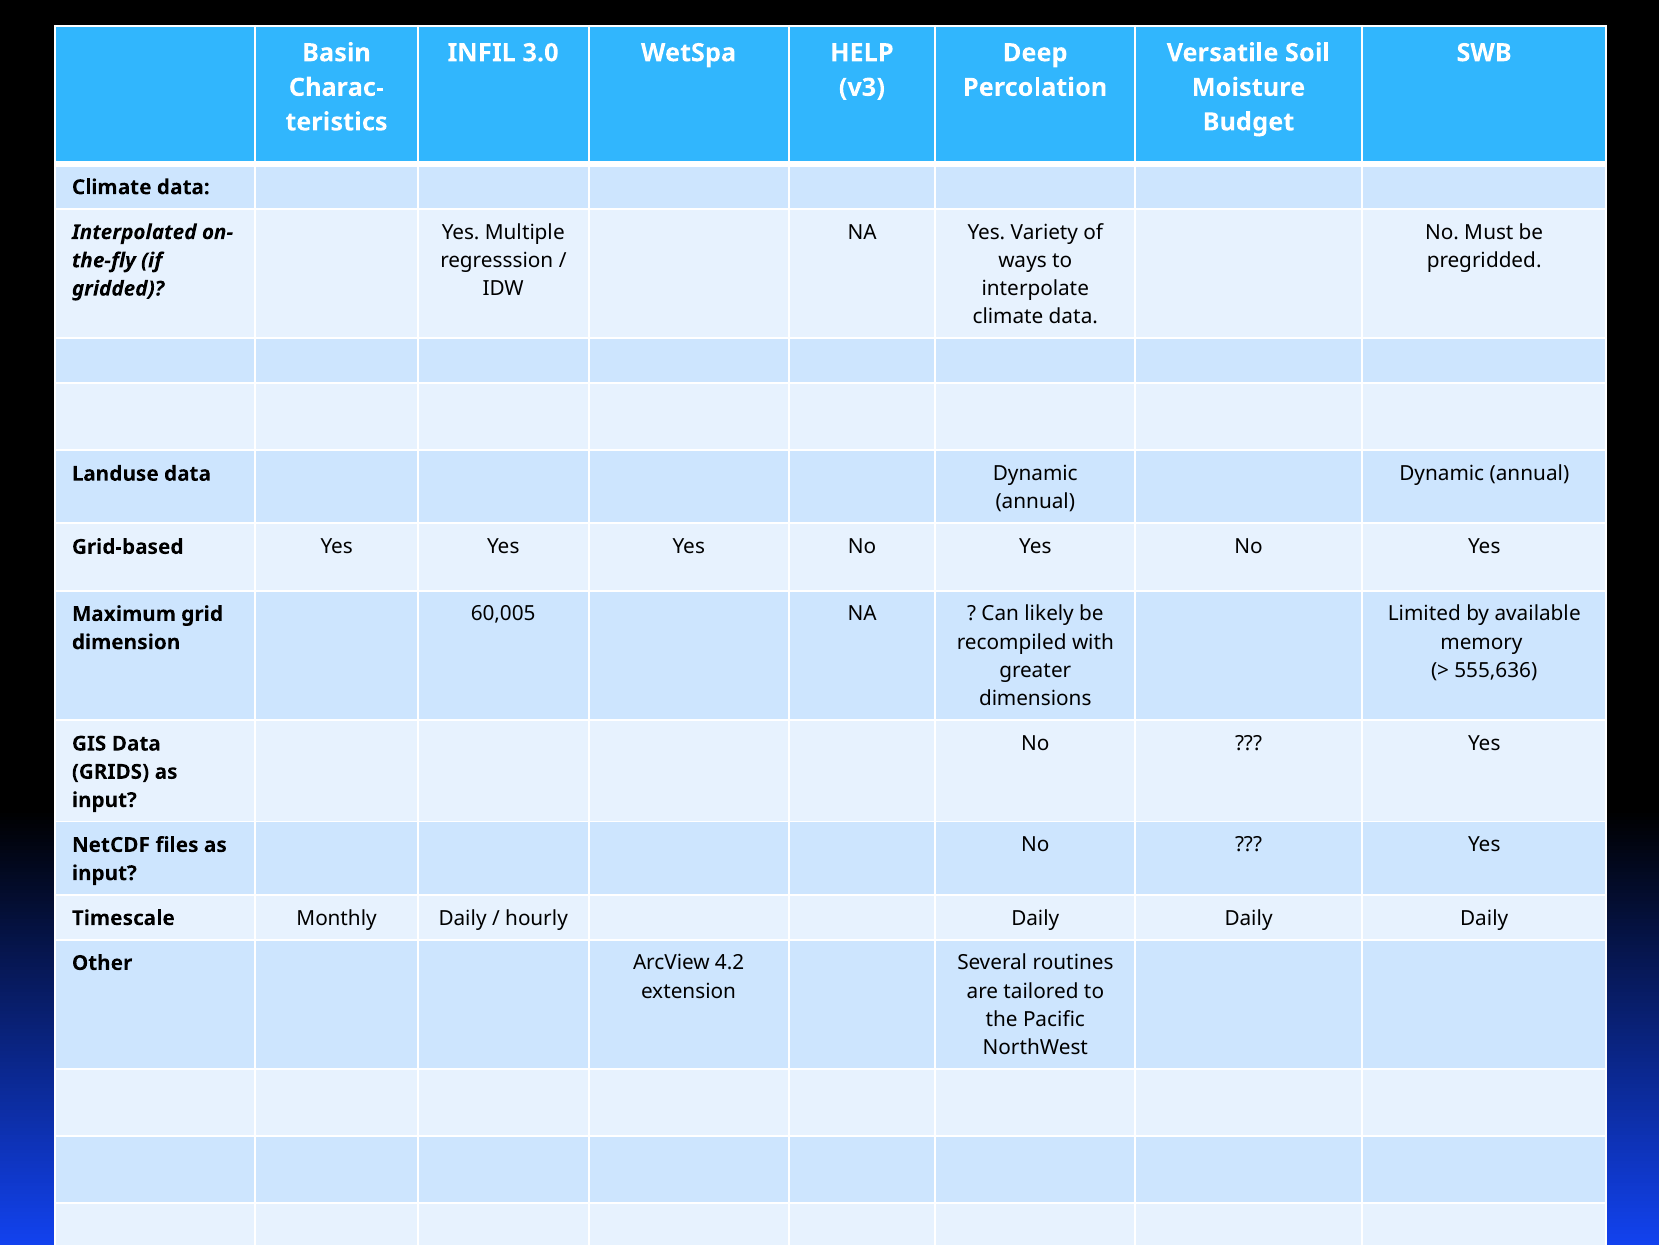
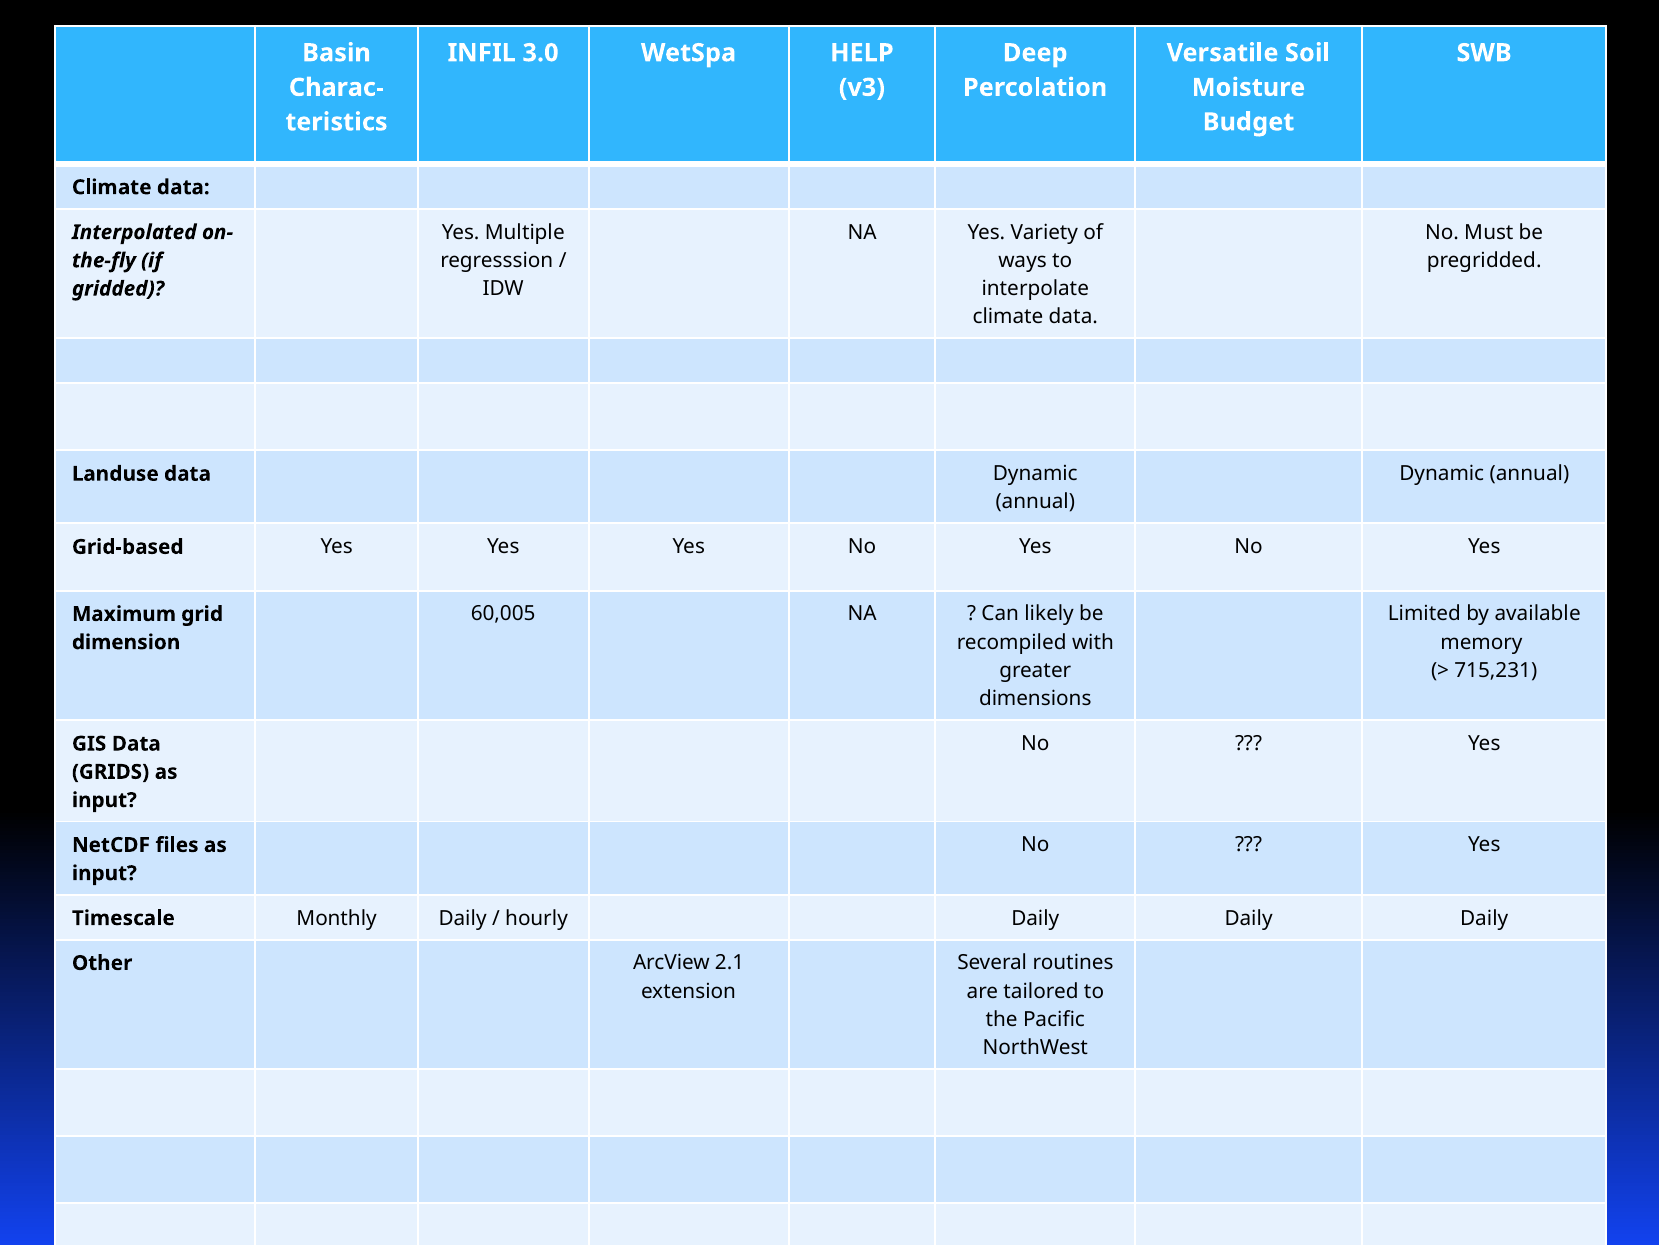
555,636: 555,636 -> 715,231
4.2: 4.2 -> 2.1
